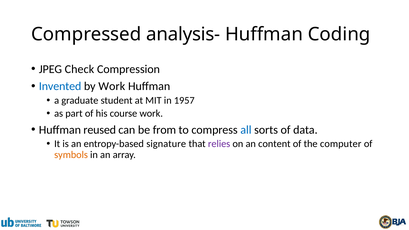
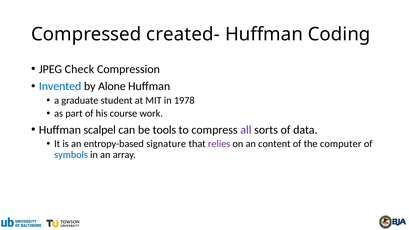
analysis-: analysis- -> created-
by Work: Work -> Alone
1957: 1957 -> 1978
reused: reused -> scalpel
from: from -> tools
all colour: blue -> purple
symbols colour: orange -> blue
